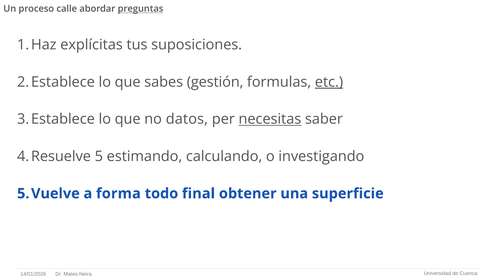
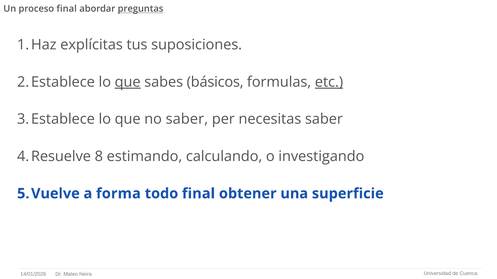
proceso calle: calle -> final
que at (128, 82) underline: none -> present
gestión: gestión -> básicos
no datos: datos -> saber
necesitas underline: present -> none
5: 5 -> 8
